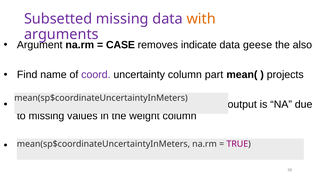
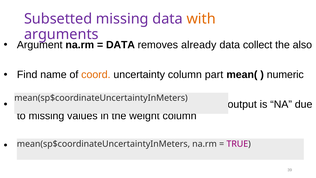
CASE at (120, 45): CASE -> DATA
indicate: indicate -> already
geese: geese -> collect
coord colour: purple -> orange
projects: projects -> numeric
